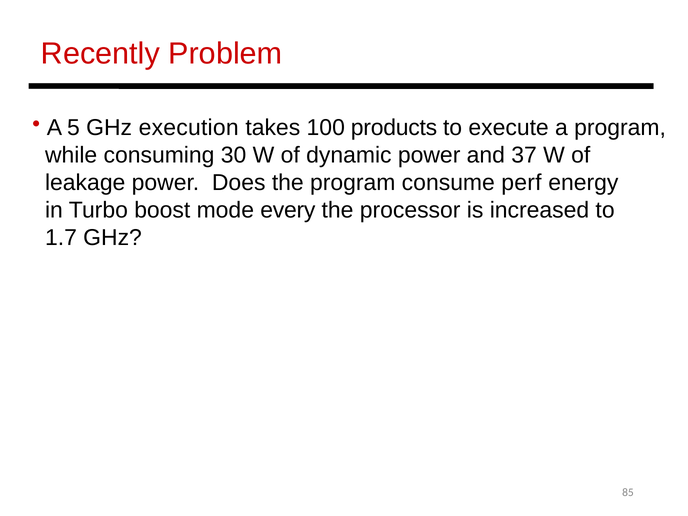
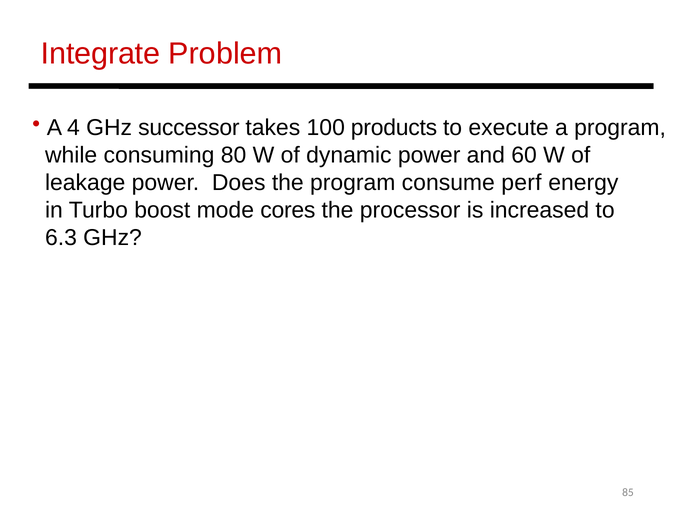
Recently: Recently -> Integrate
5: 5 -> 4
execution: execution -> successor
30: 30 -> 80
37: 37 -> 60
every: every -> cores
1.7: 1.7 -> 6.3
